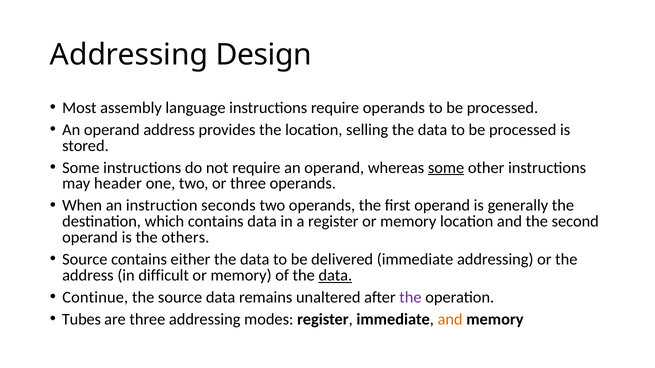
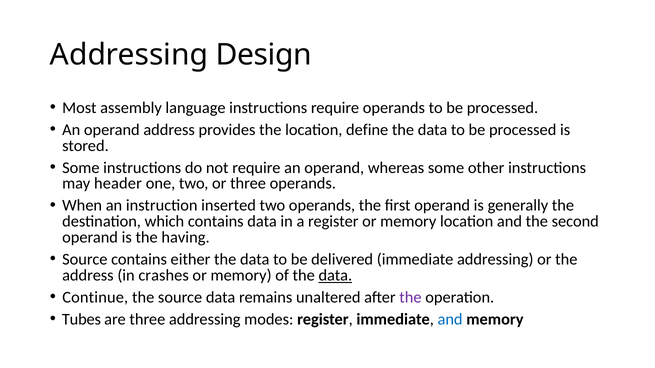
selling: selling -> define
some at (446, 168) underline: present -> none
seconds: seconds -> inserted
others: others -> having
difficult: difficult -> crashes
and at (450, 320) colour: orange -> blue
